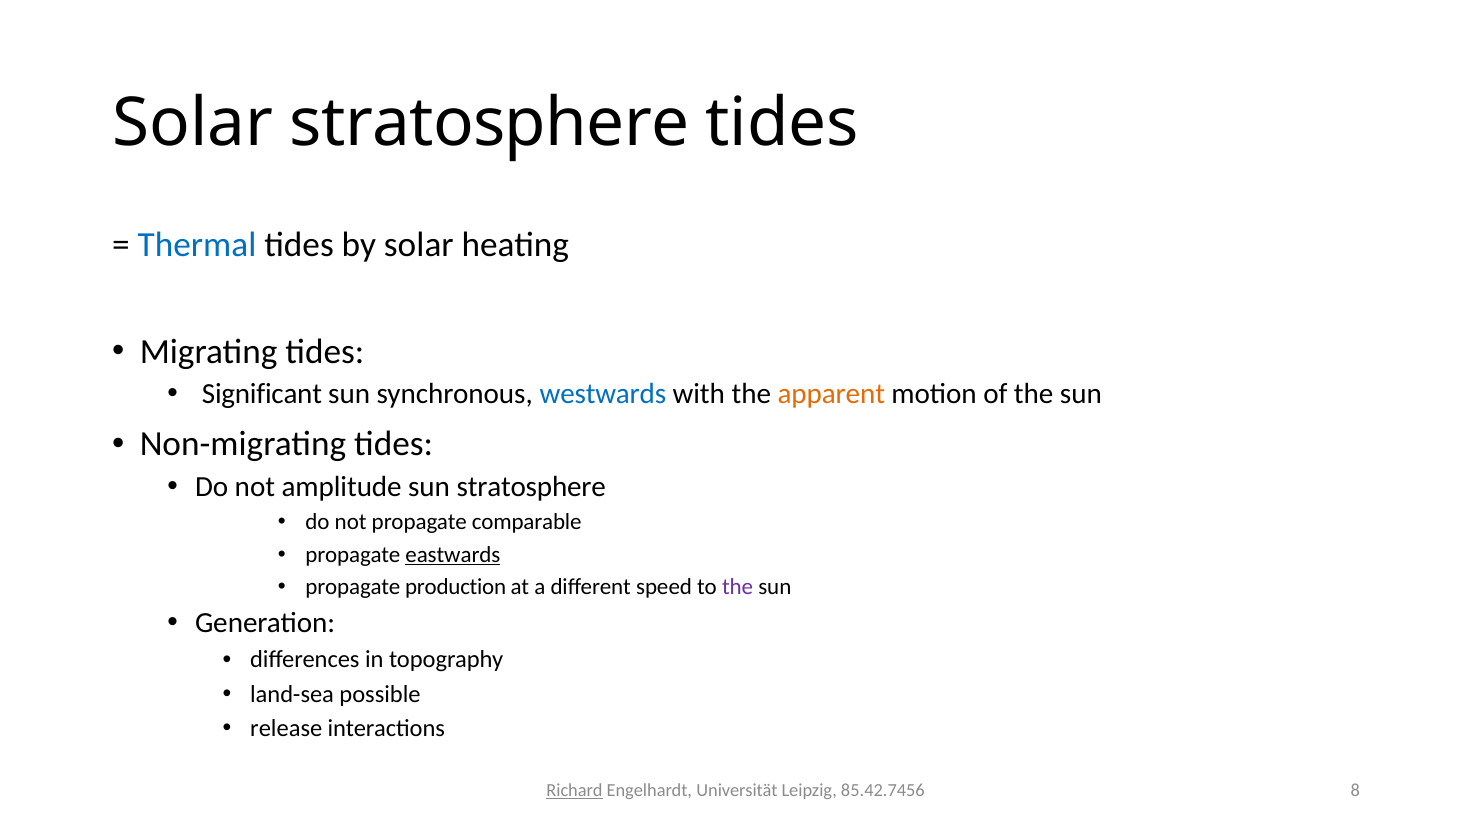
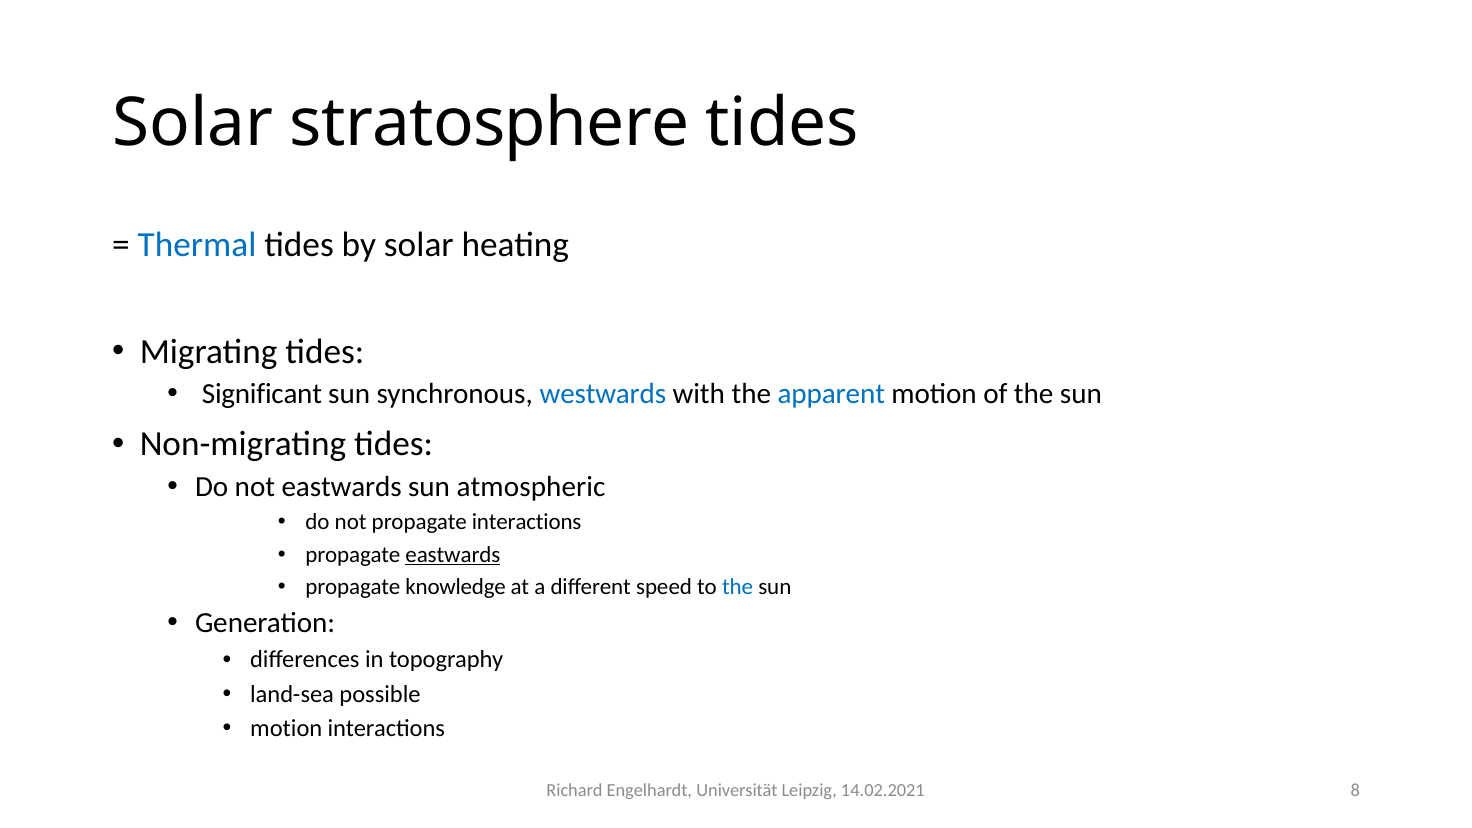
apparent colour: orange -> blue
not amplitude: amplitude -> eastwards
sun stratosphere: stratosphere -> atmospheric
propagate comparable: comparable -> interactions
production: production -> knowledge
the at (738, 587) colour: purple -> blue
release at (286, 728): release -> motion
Richard underline: present -> none
85.42.7456: 85.42.7456 -> 14.02.2021
